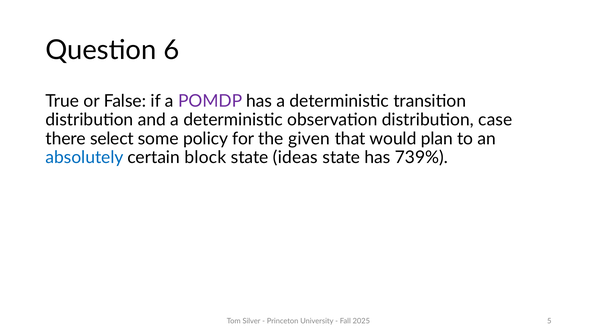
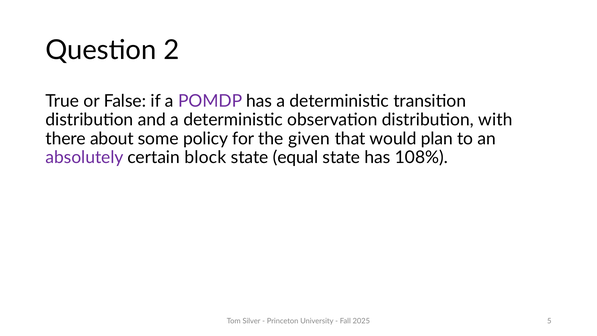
6: 6 -> 2
case: case -> with
select: select -> about
absolutely colour: blue -> purple
ideas: ideas -> equal
739%: 739% -> 108%
